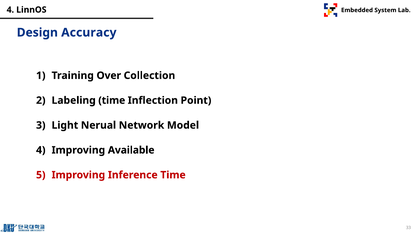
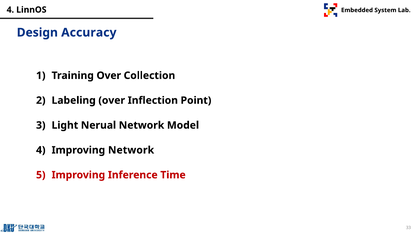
Labeling time: time -> over
Improving Available: Available -> Network
